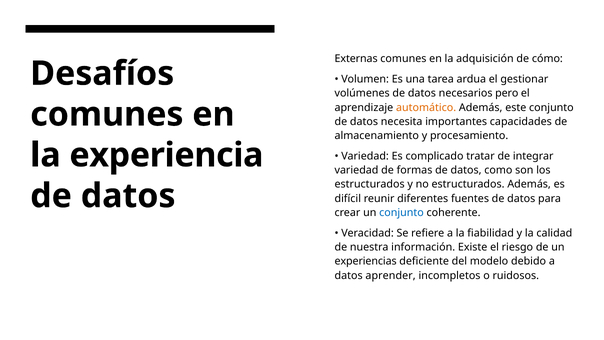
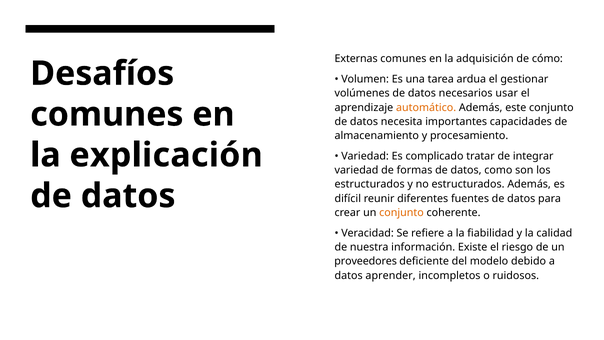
pero: pero -> usar
experiencia: experiencia -> explicación
conjunto at (401, 213) colour: blue -> orange
experiencias: experiencias -> proveedores
